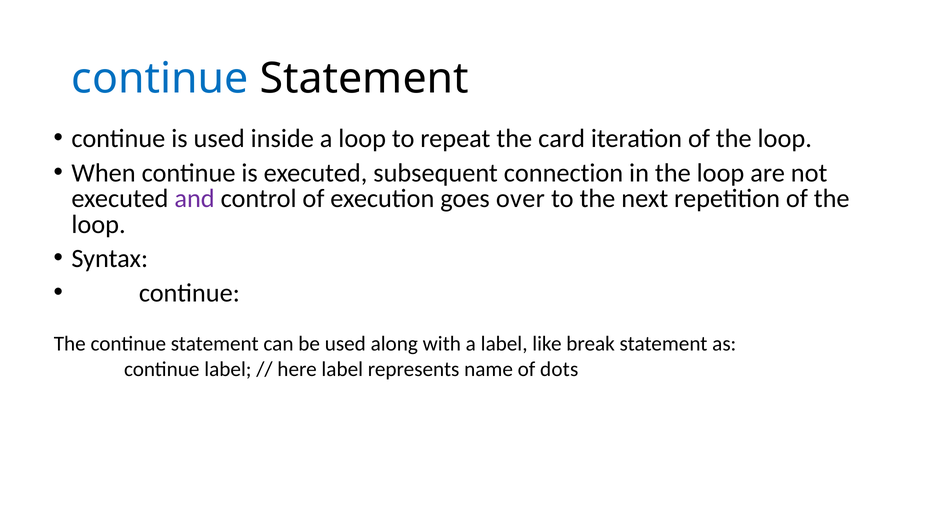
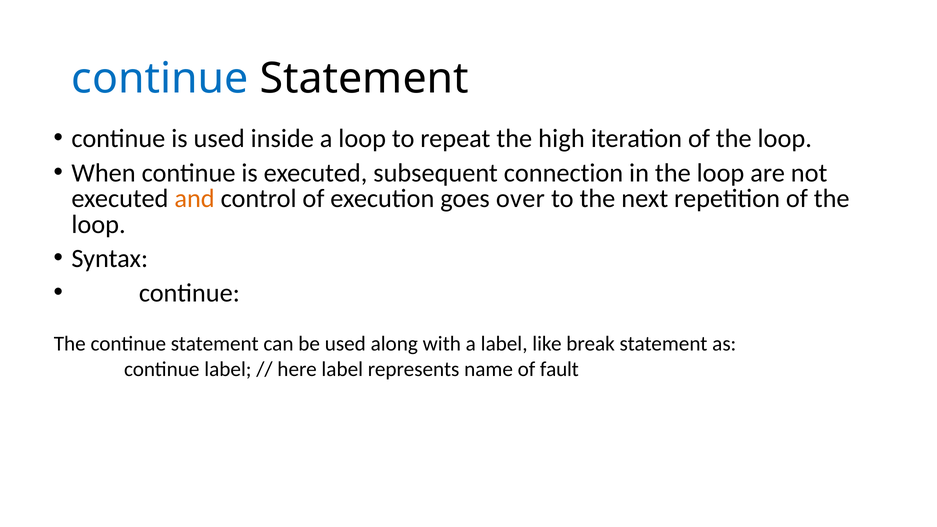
card: card -> high
and colour: purple -> orange
dots: dots -> fault
